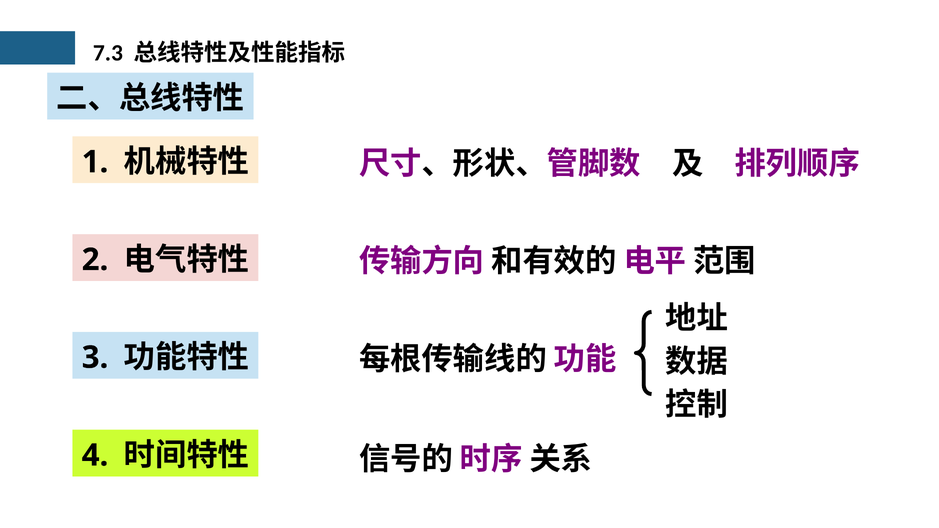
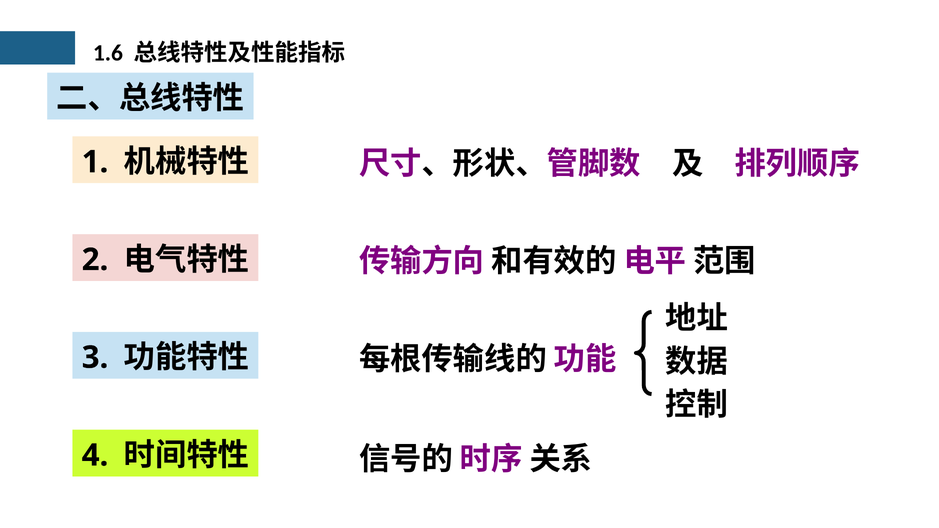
7.3: 7.3 -> 1.6
